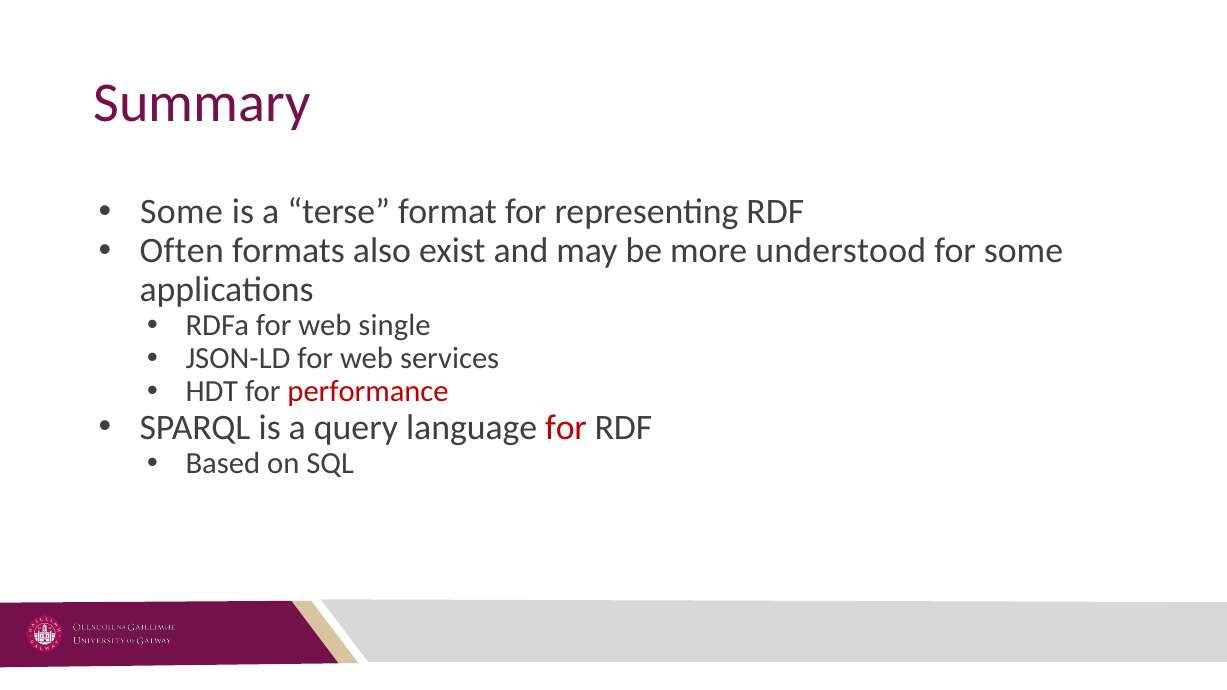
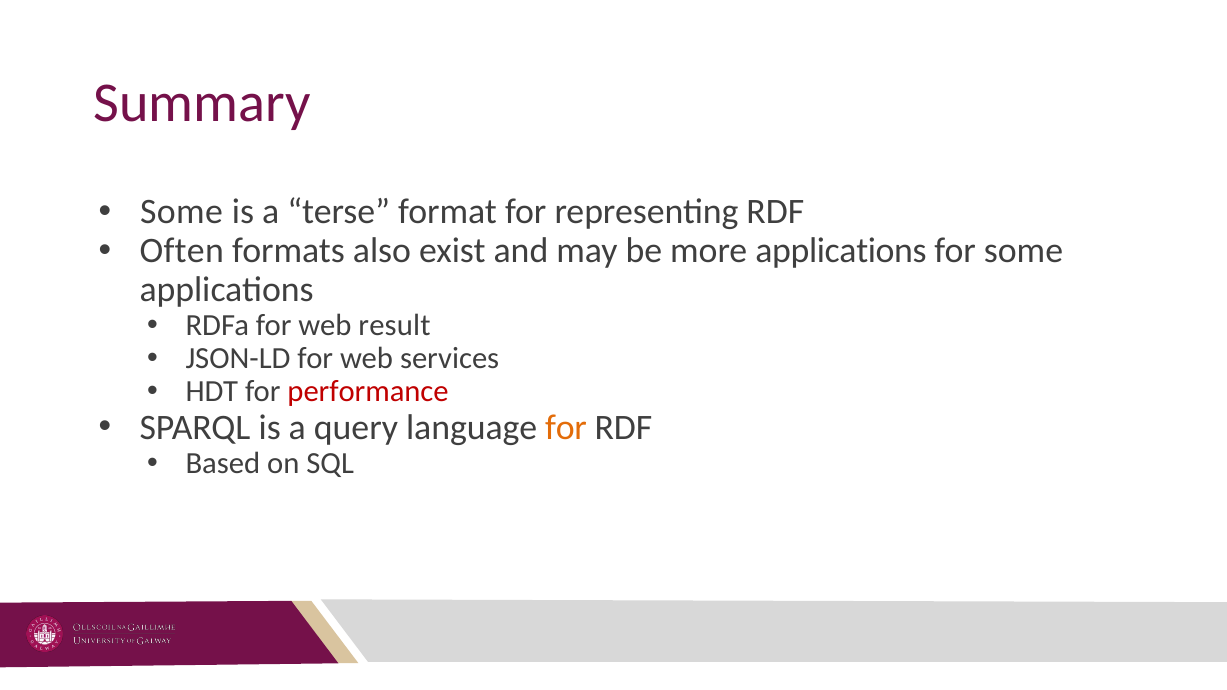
more understood: understood -> applications
single: single -> result
for at (566, 427) colour: red -> orange
